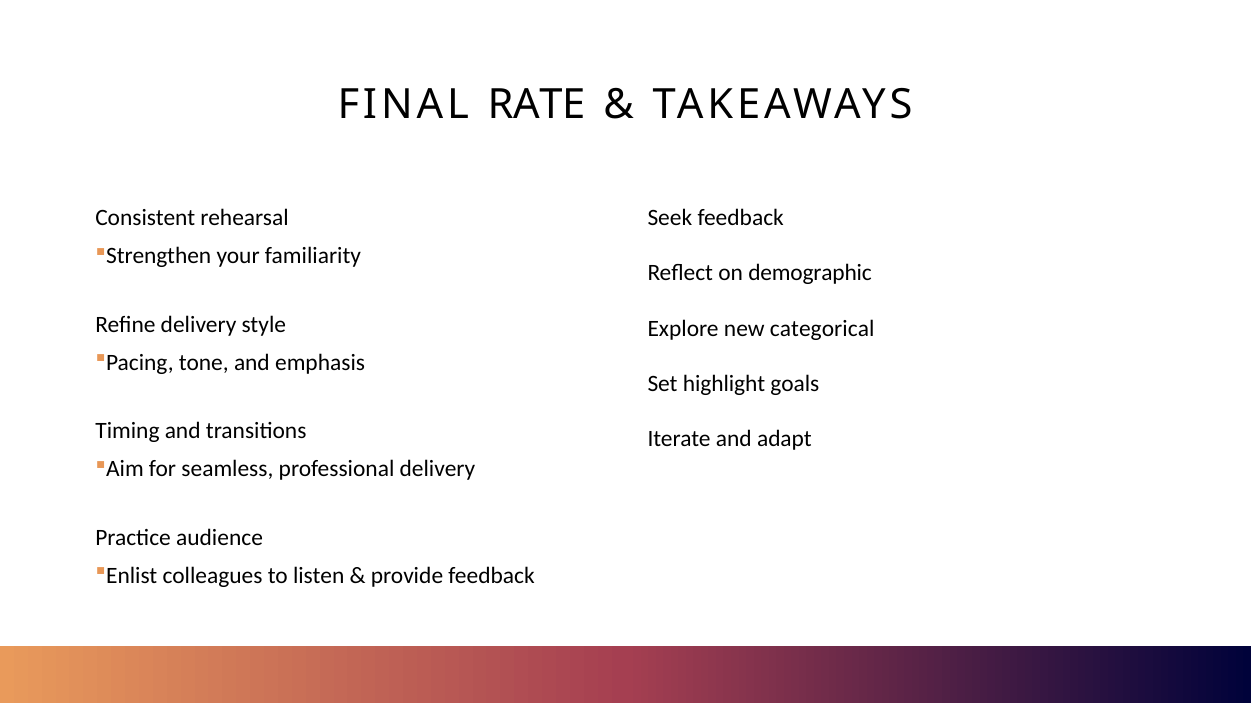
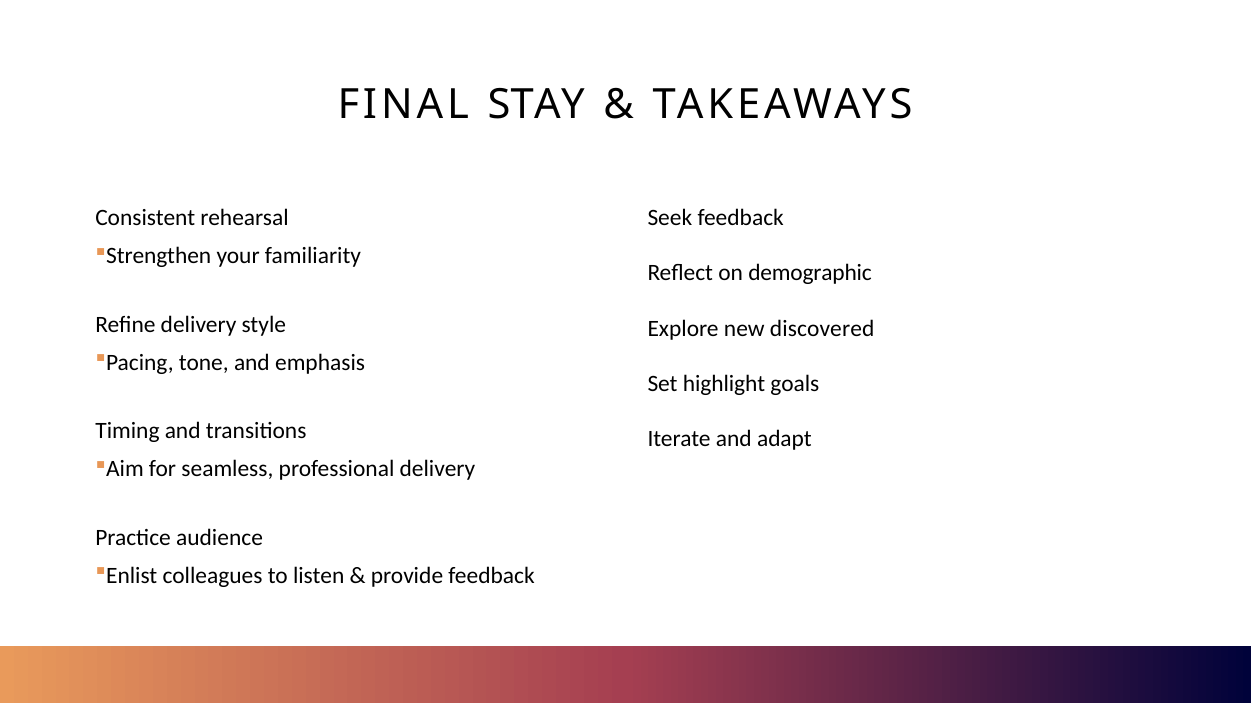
RATE: RATE -> STAY
categorical: categorical -> discovered
